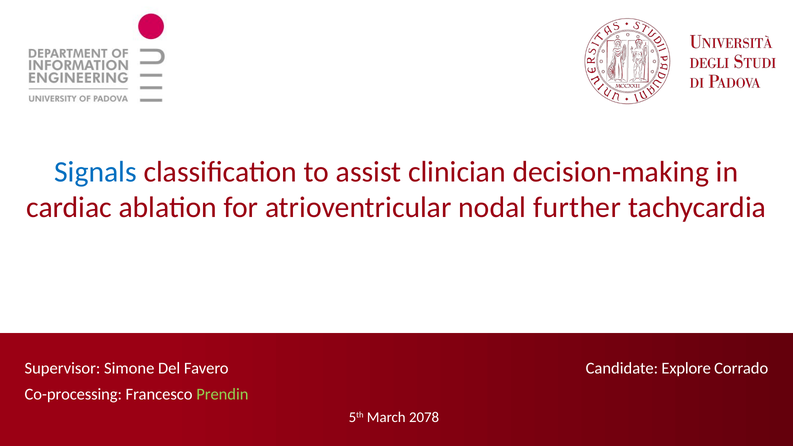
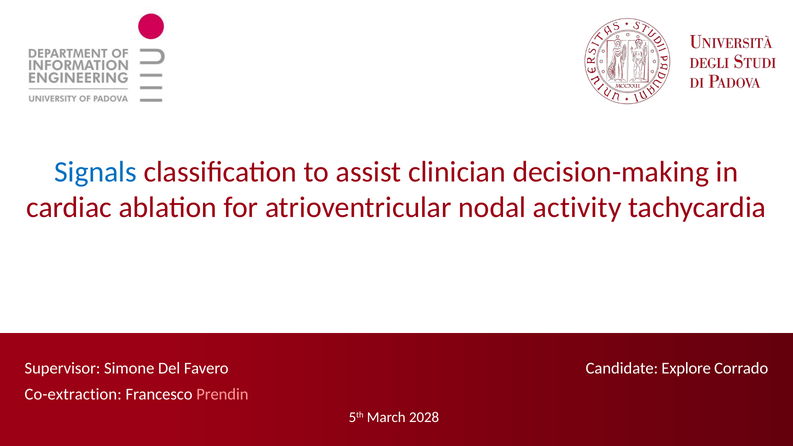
further: further -> activity
Co-processing: Co-processing -> Co-extraction
Prendin colour: light green -> pink
2078: 2078 -> 2028
